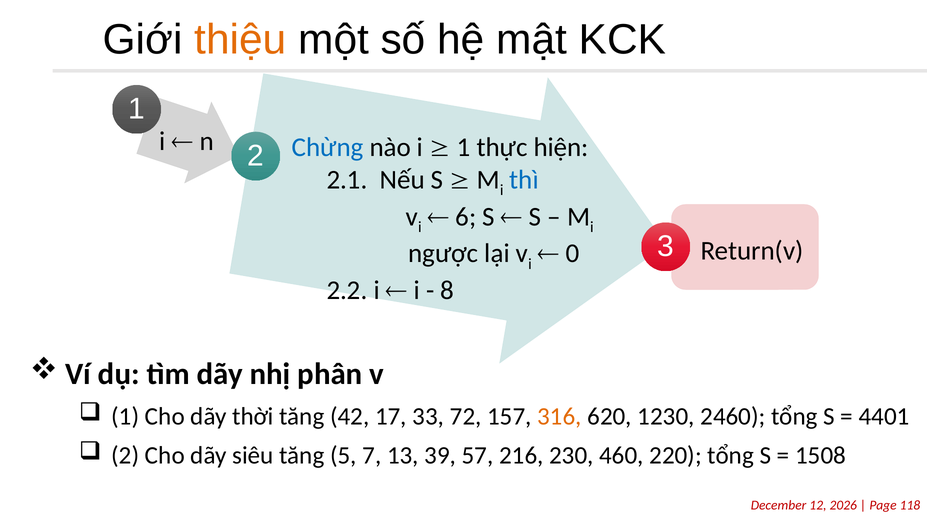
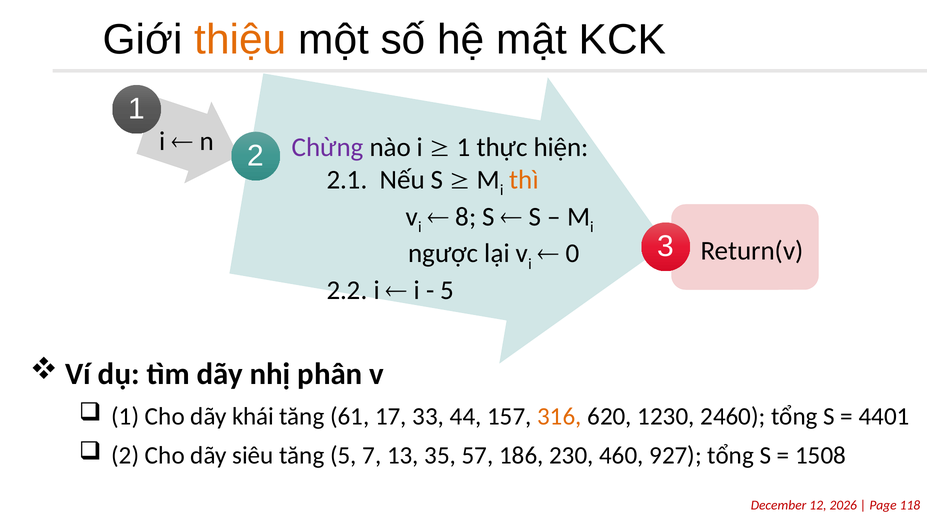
Chừng colour: blue -> purple
thì colour: blue -> orange
6: 6 -> 8
8 at (447, 290): 8 -> 5
thời: thời -> khái
42: 42 -> 61
72: 72 -> 44
39: 39 -> 35
216: 216 -> 186
220: 220 -> 927
